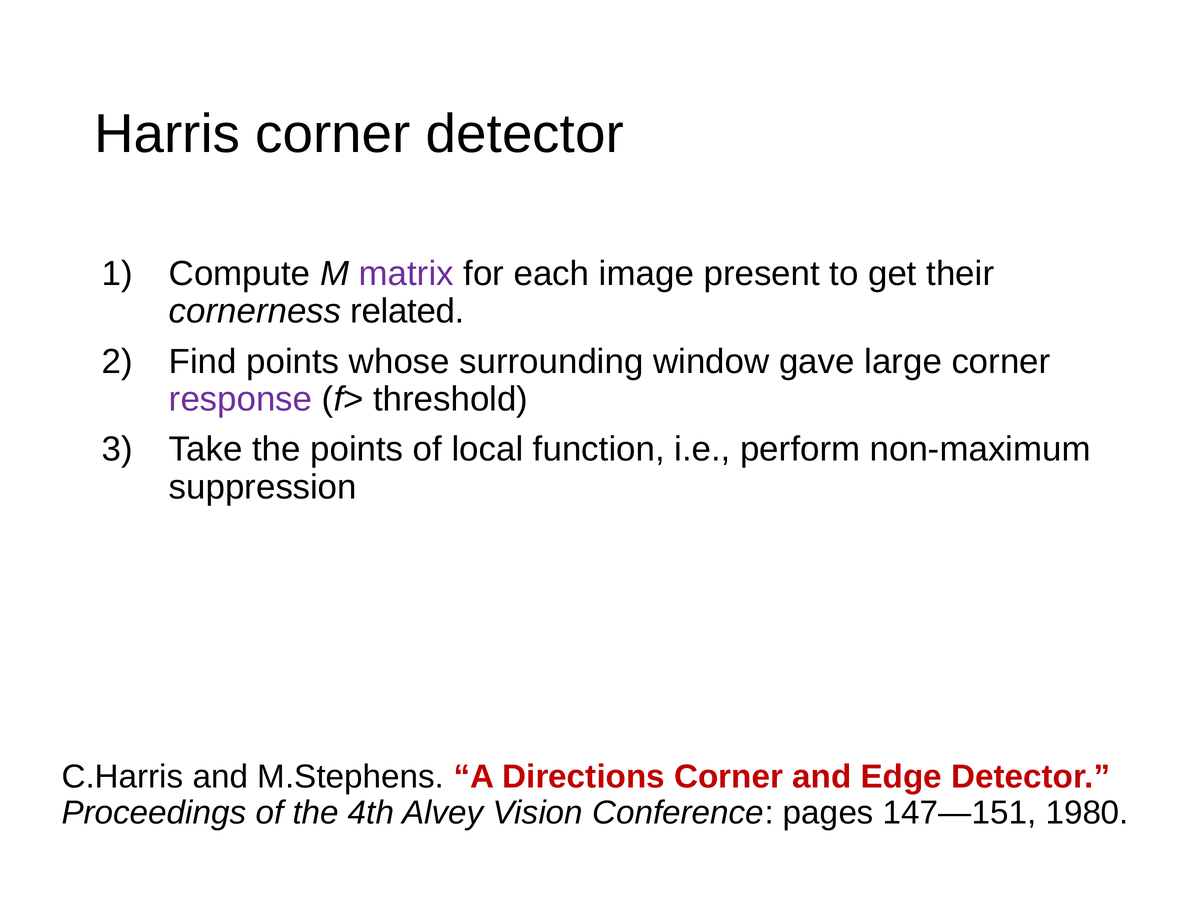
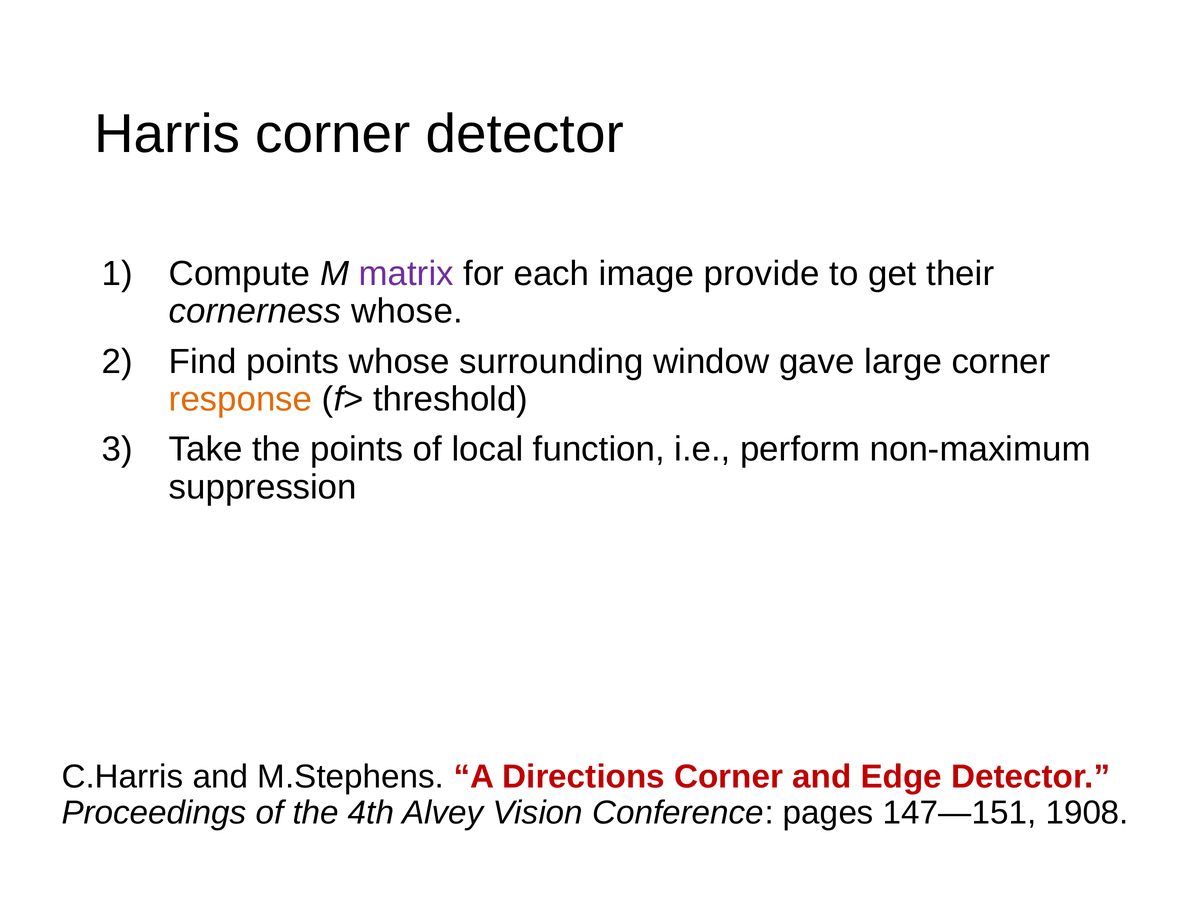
present: present -> provide
cornerness related: related -> whose
response colour: purple -> orange
1980: 1980 -> 1908
